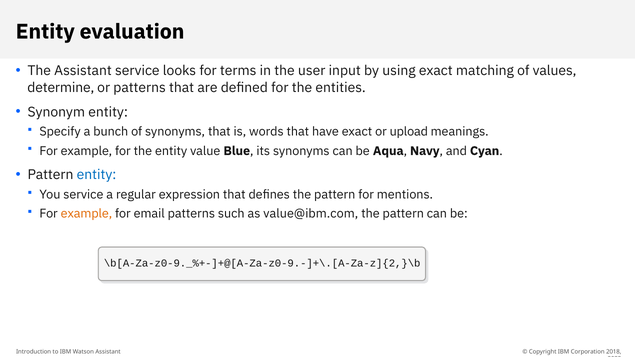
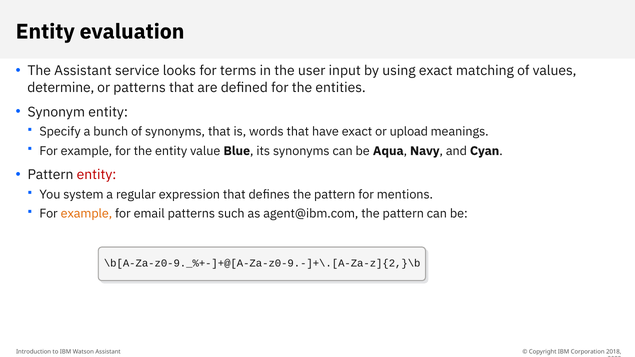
entity at (97, 175) colour: blue -> red
You service: service -> system
value@ibm.com: value@ibm.com -> agent@ibm.com
